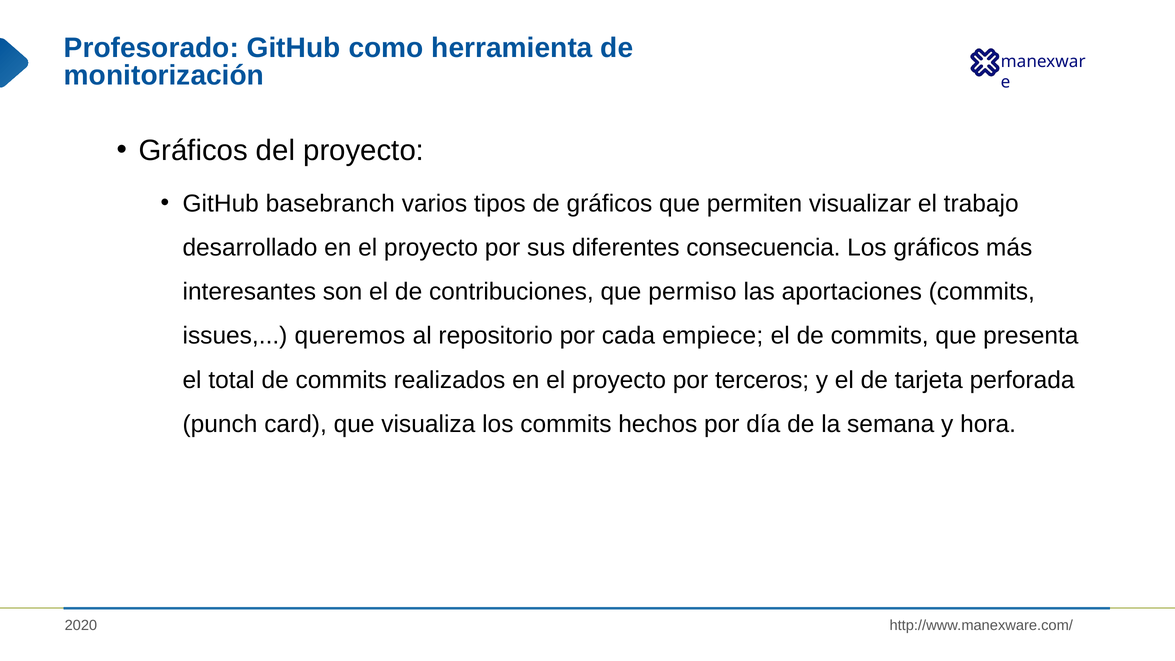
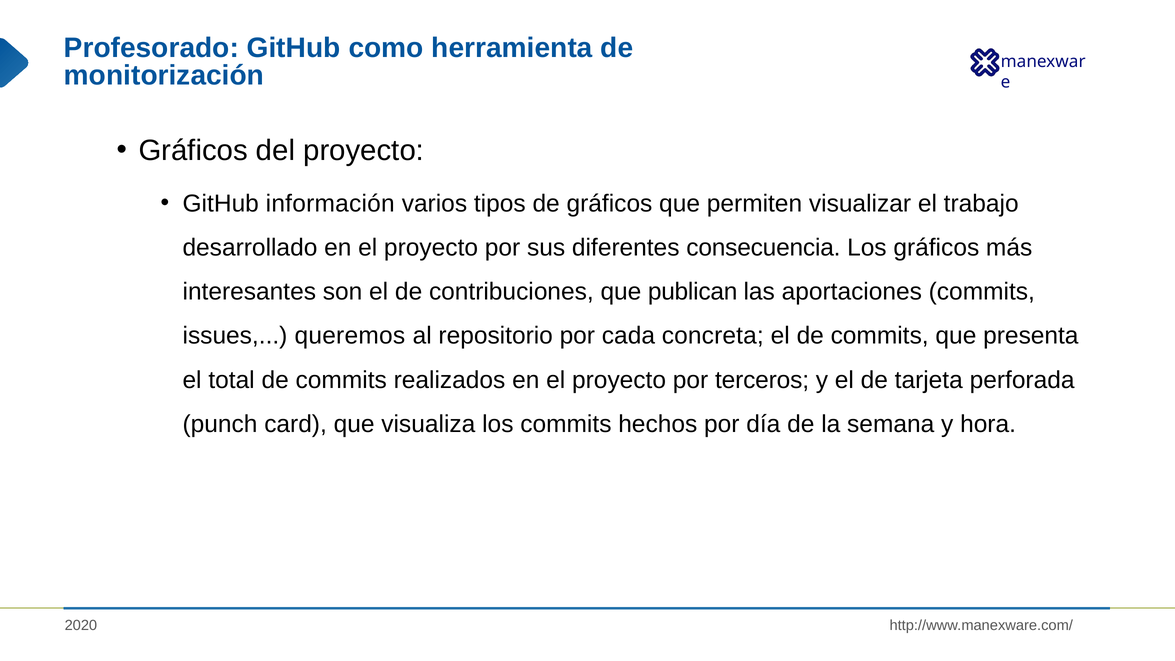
basebranch: basebranch -> información
permiso: permiso -> publican
empiece: empiece -> concreta
